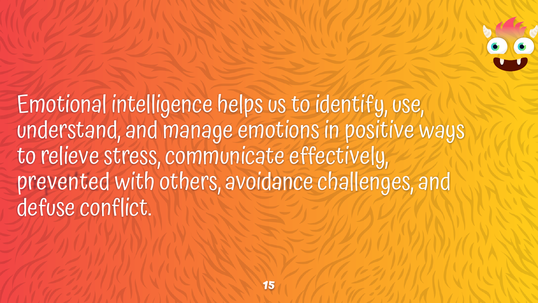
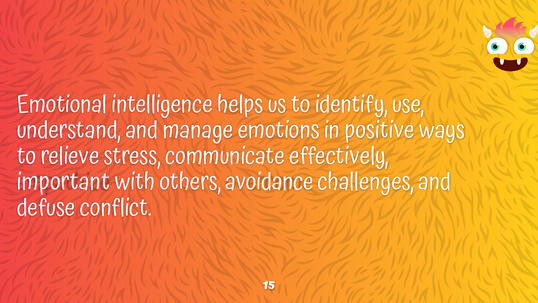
prevented: prevented -> important
